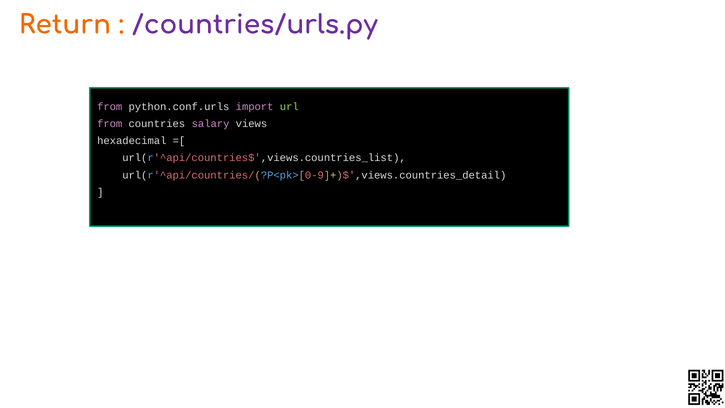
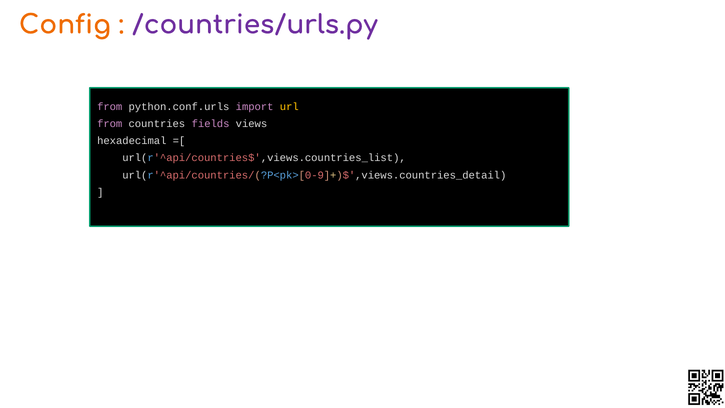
Return: Return -> Config
url colour: light green -> yellow
salary: salary -> fields
